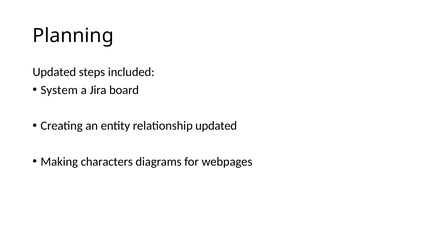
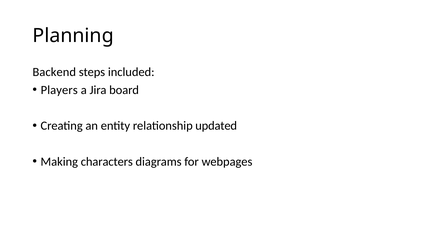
Updated at (54, 72): Updated -> Backend
System: System -> Players
